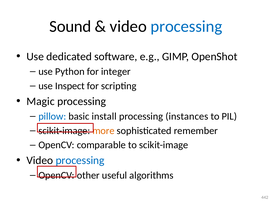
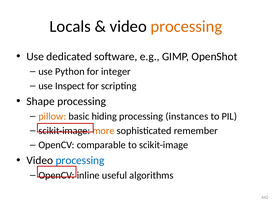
Sound: Sound -> Locals
processing at (186, 26) colour: blue -> orange
Magic: Magic -> Shape
pillow colour: blue -> orange
install: install -> hiding
other: other -> inline
